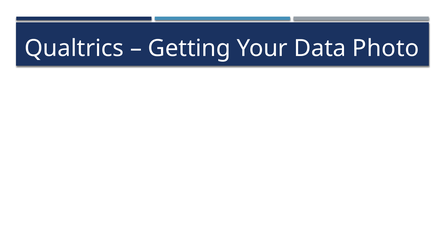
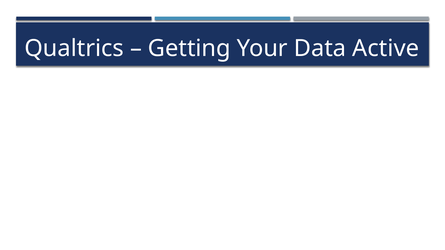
Photo: Photo -> Active
